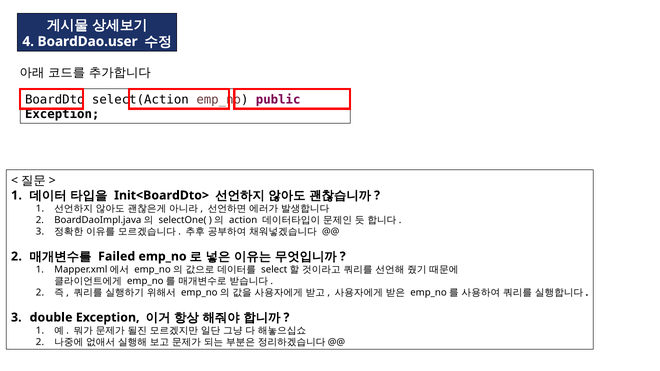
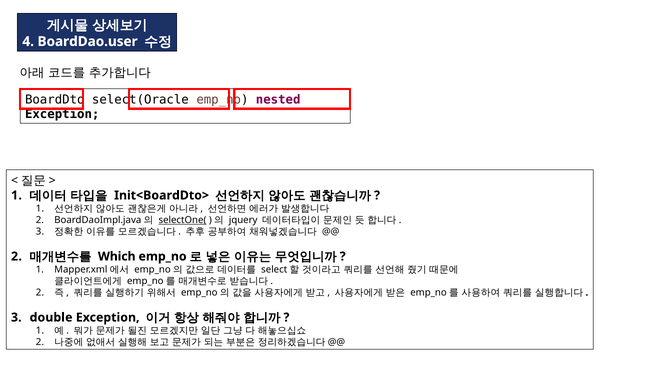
select(Action: select(Action -> select(Oracle
public: public -> nested
selectOne( underline: none -> present
action: action -> jquery
Failed: Failed -> Which
